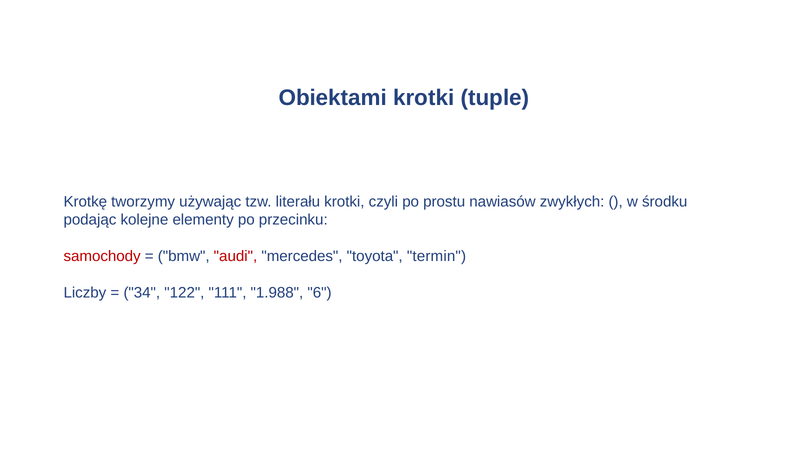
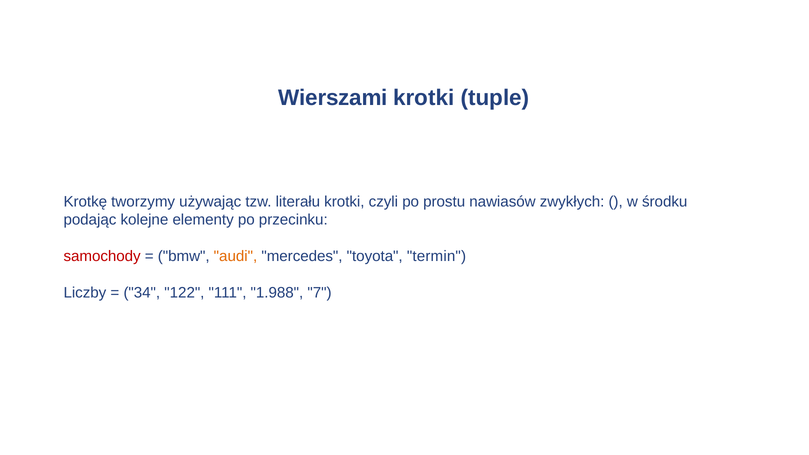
Obiektami: Obiektami -> Wierszami
audi colour: red -> orange
6: 6 -> 7
